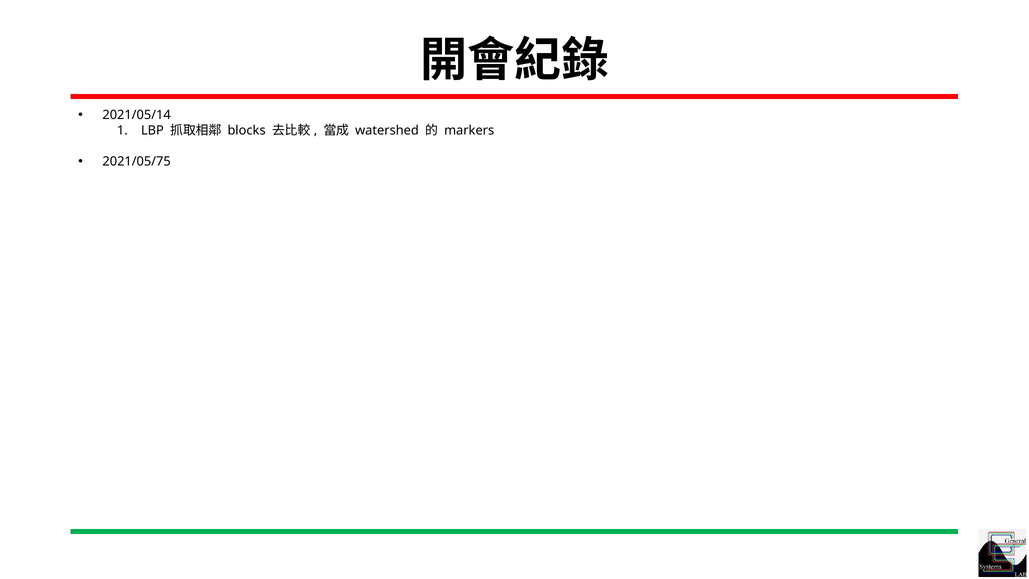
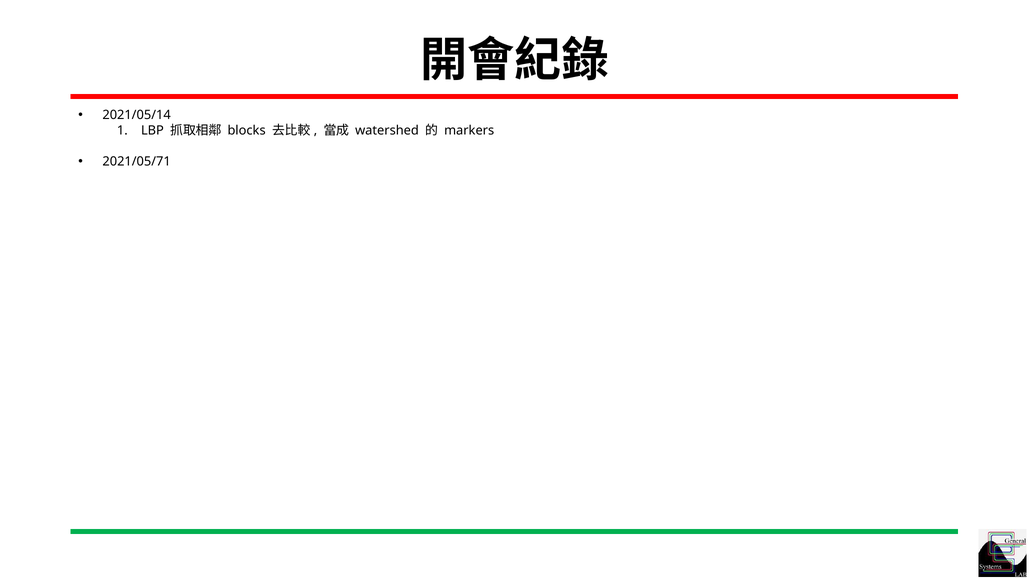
2021/05/75: 2021/05/75 -> 2021/05/71
